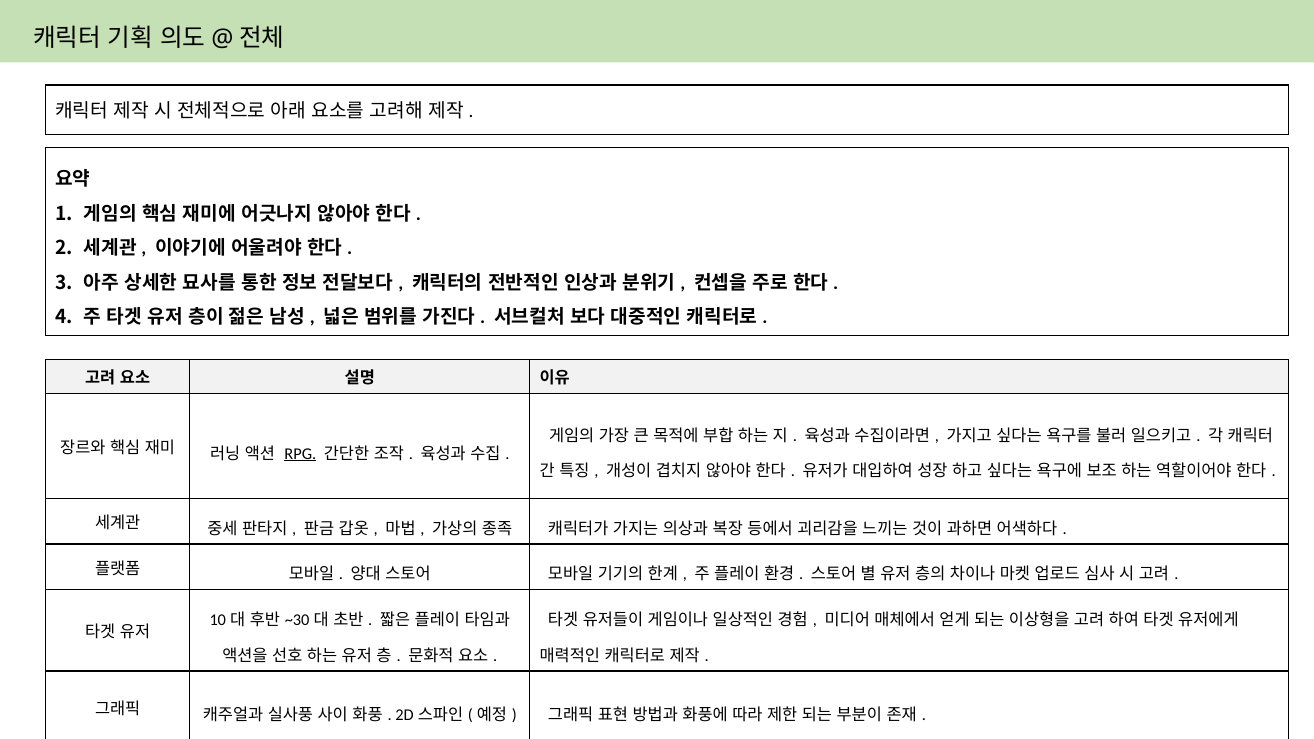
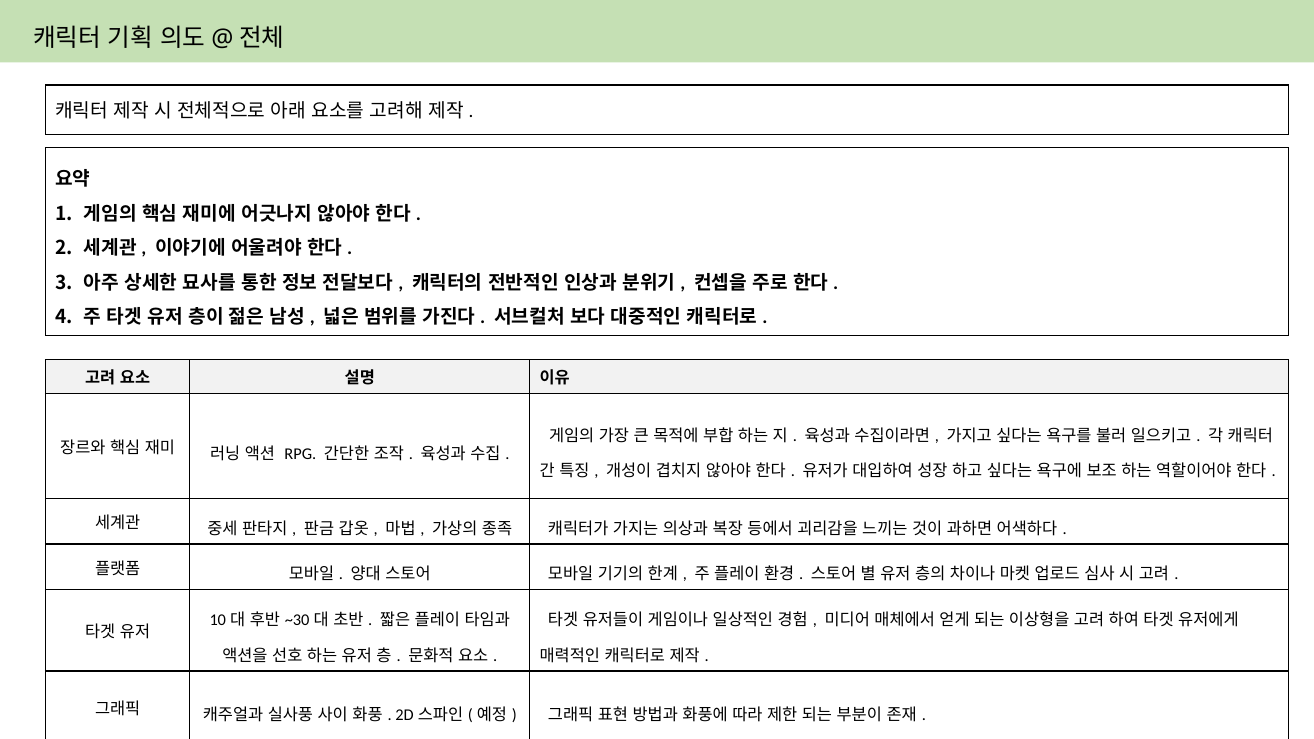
RPG underline: present -> none
